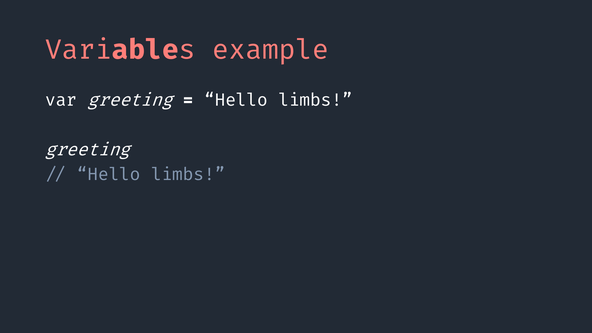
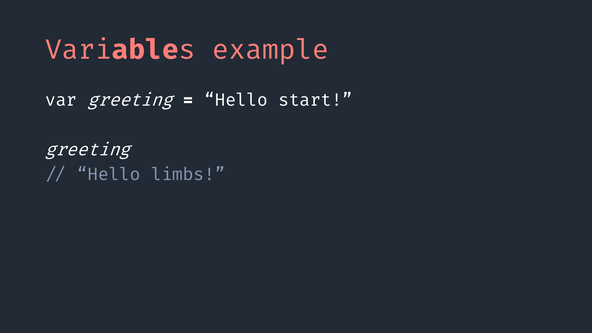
limbs at (316, 100): limbs -> start
